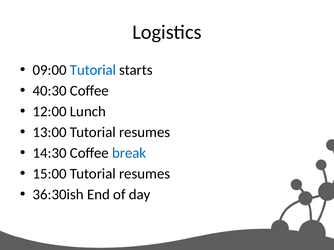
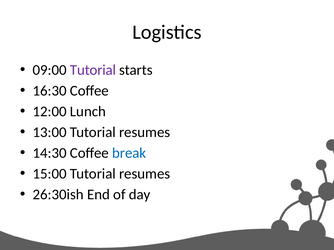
Tutorial at (93, 70) colour: blue -> purple
40:30: 40:30 -> 16:30
36:30ish: 36:30ish -> 26:30ish
